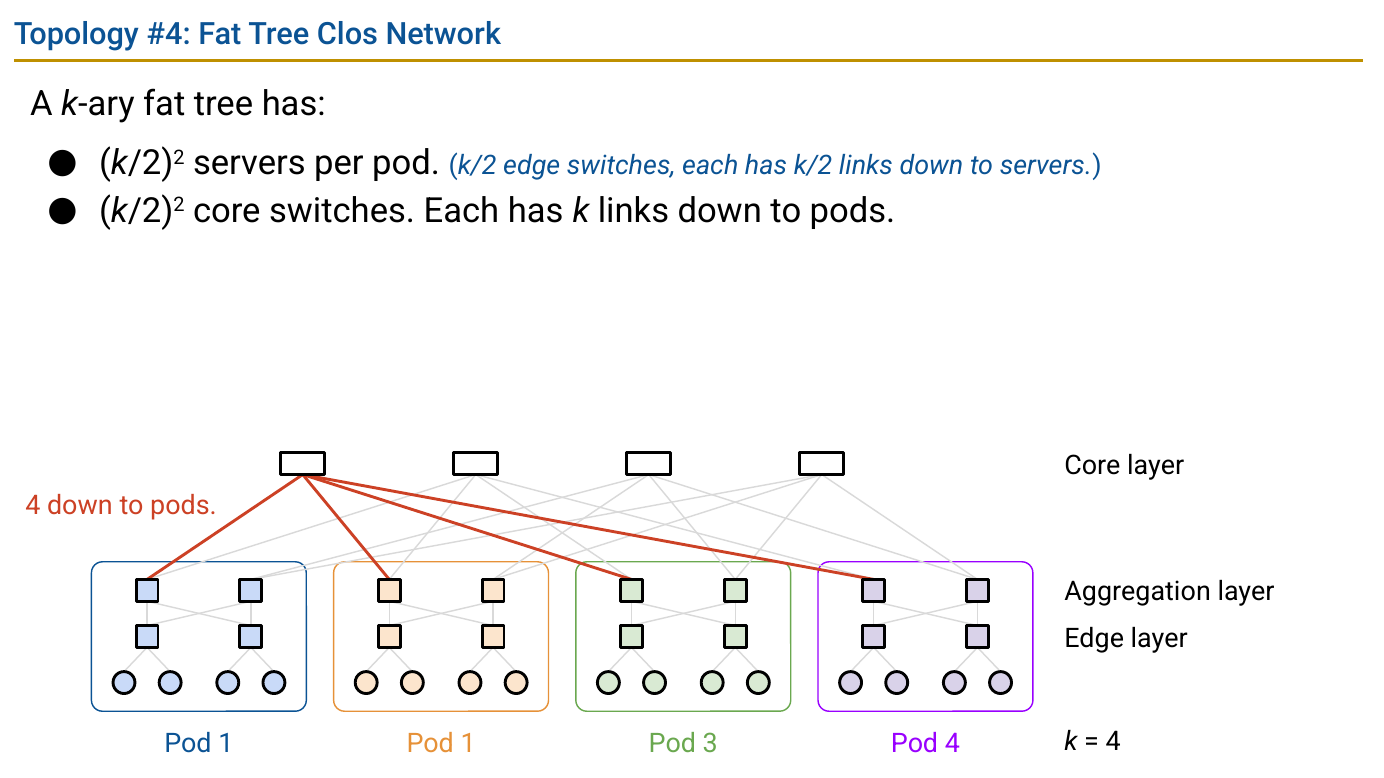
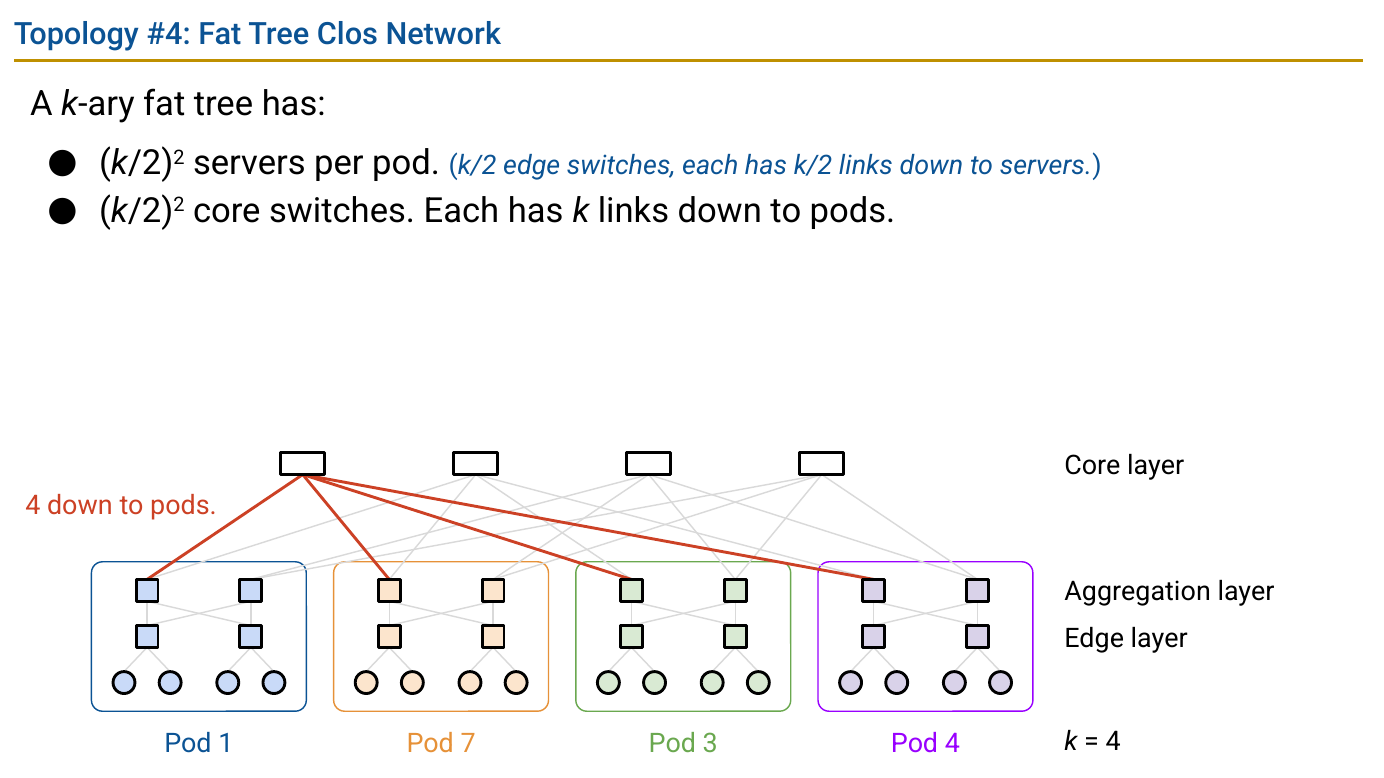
1 Pod 1: 1 -> 7
